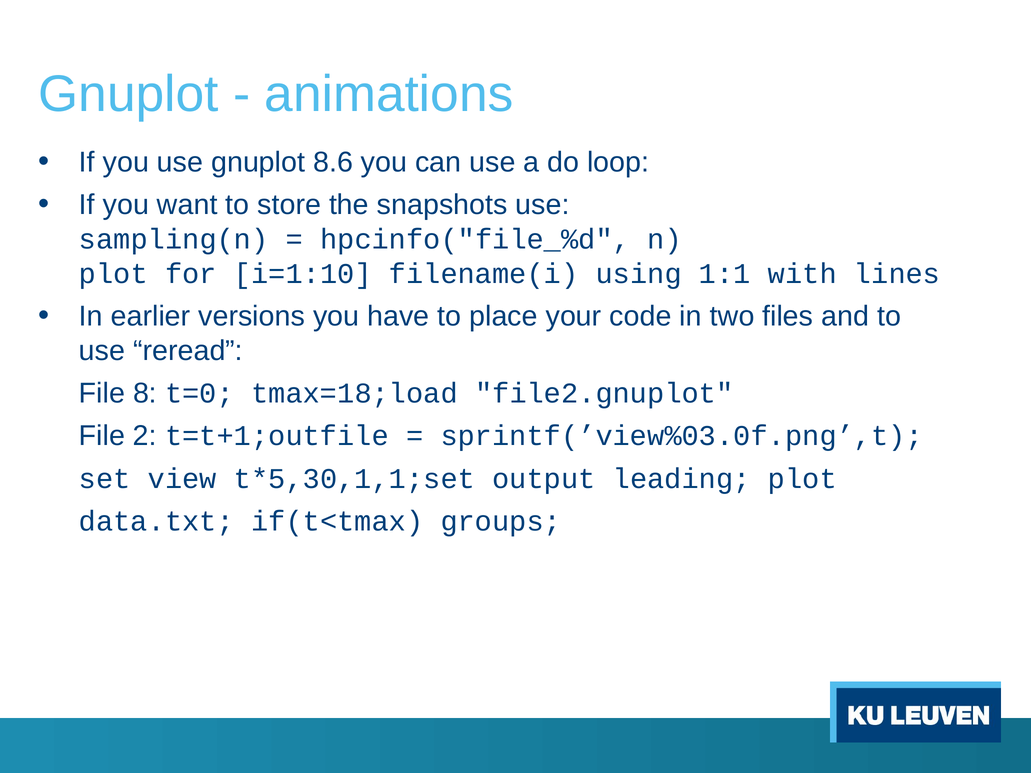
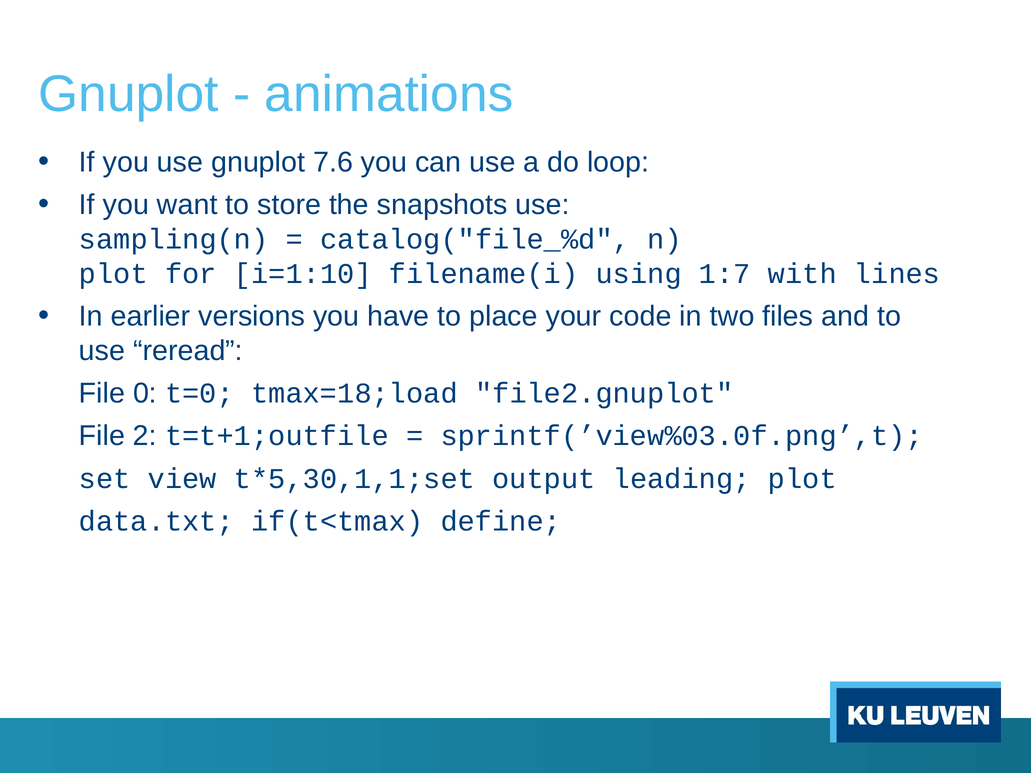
8.6: 8.6 -> 7.6
hpcinfo("file_%d: hpcinfo("file_%d -> catalog("file_%d
1:1: 1:1 -> 1:7
8: 8 -> 0
groups: groups -> define
